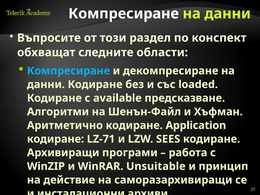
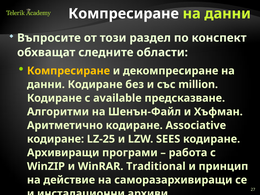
Компресиране at (68, 71) colour: light blue -> yellow
loaded: loaded -> million
Application: Application -> Associative
LZ-71: LZ-71 -> LZ-25
Unsuitable: Unsuitable -> Traditional
